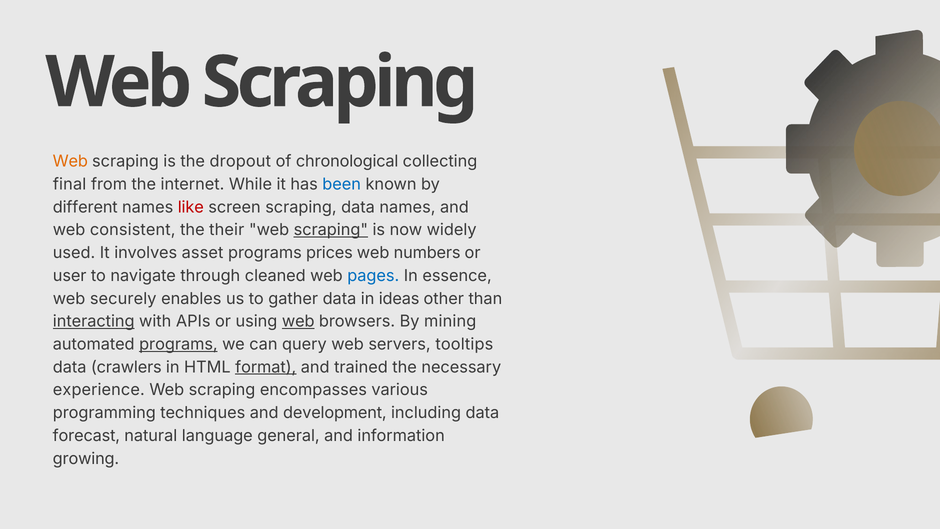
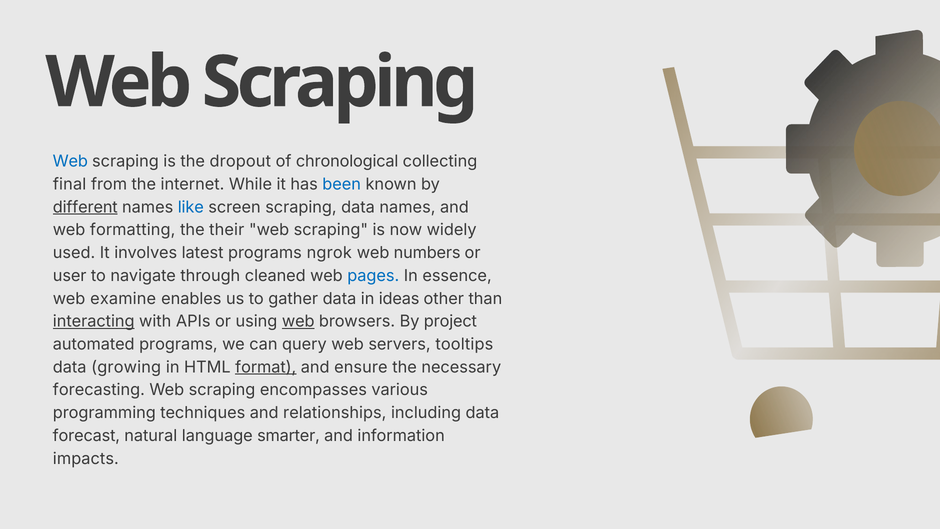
Web at (70, 161) colour: orange -> blue
different underline: none -> present
like colour: red -> blue
consistent: consistent -> formatting
scraping at (331, 230) underline: present -> none
asset: asset -> latest
prices: prices -> ngrok
securely: securely -> examine
mining: mining -> project
programs at (178, 344) underline: present -> none
crawlers: crawlers -> growing
trained: trained -> ensure
experience: experience -> forecasting
development: development -> relationships
general: general -> smarter
growing: growing -> impacts
